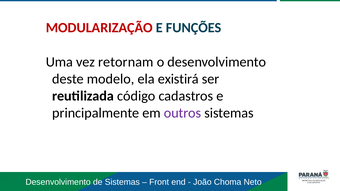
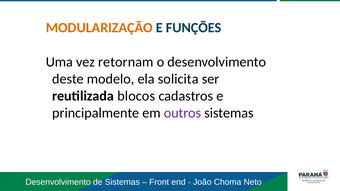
MODULARIZAÇÃO colour: red -> orange
existirá: existirá -> solicita
código: código -> blocos
